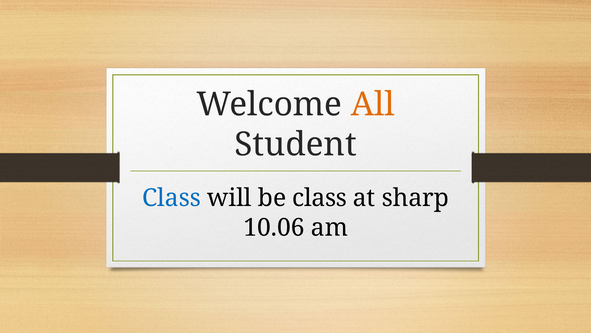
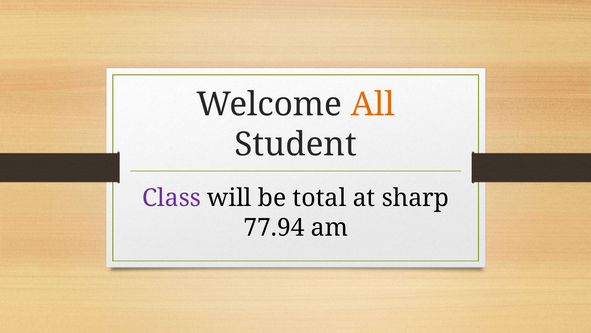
Class at (172, 198) colour: blue -> purple
be class: class -> total
10.06: 10.06 -> 77.94
